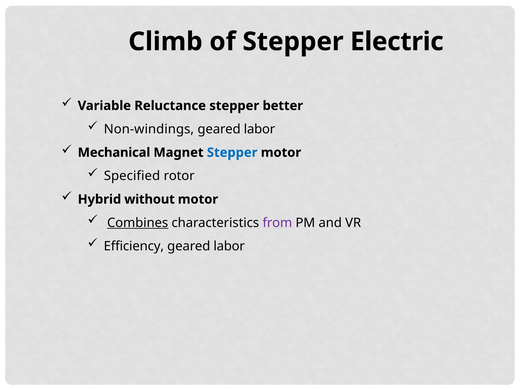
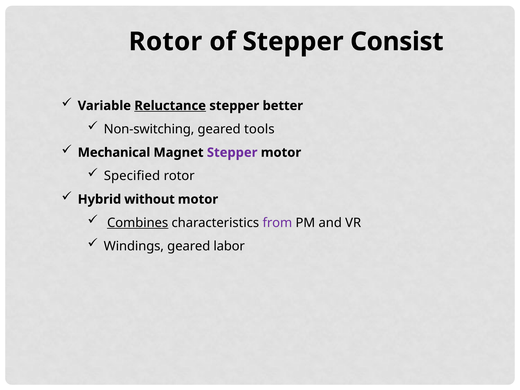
Climb at (165, 42): Climb -> Rotor
Electric: Electric -> Consist
Reluctance underline: none -> present
Non-windings: Non-windings -> Non-switching
labor at (259, 129): labor -> tools
Stepper at (232, 153) colour: blue -> purple
Efficiency: Efficiency -> Windings
